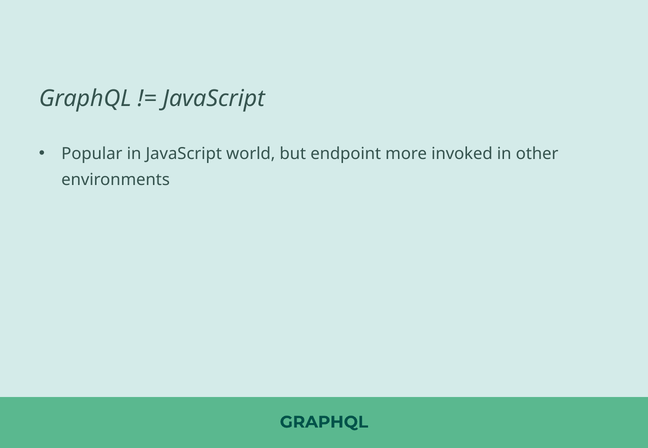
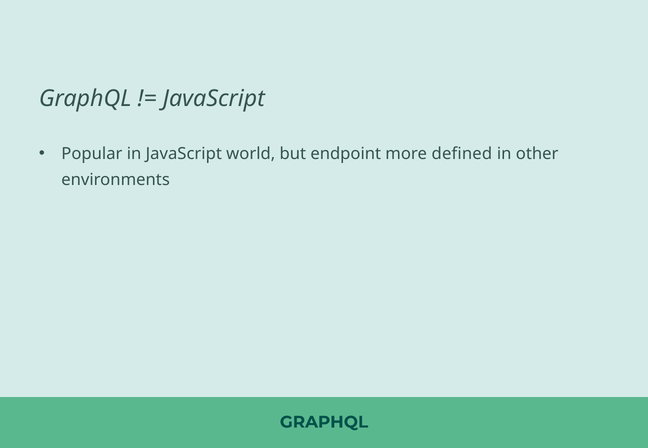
invoked: invoked -> defined
